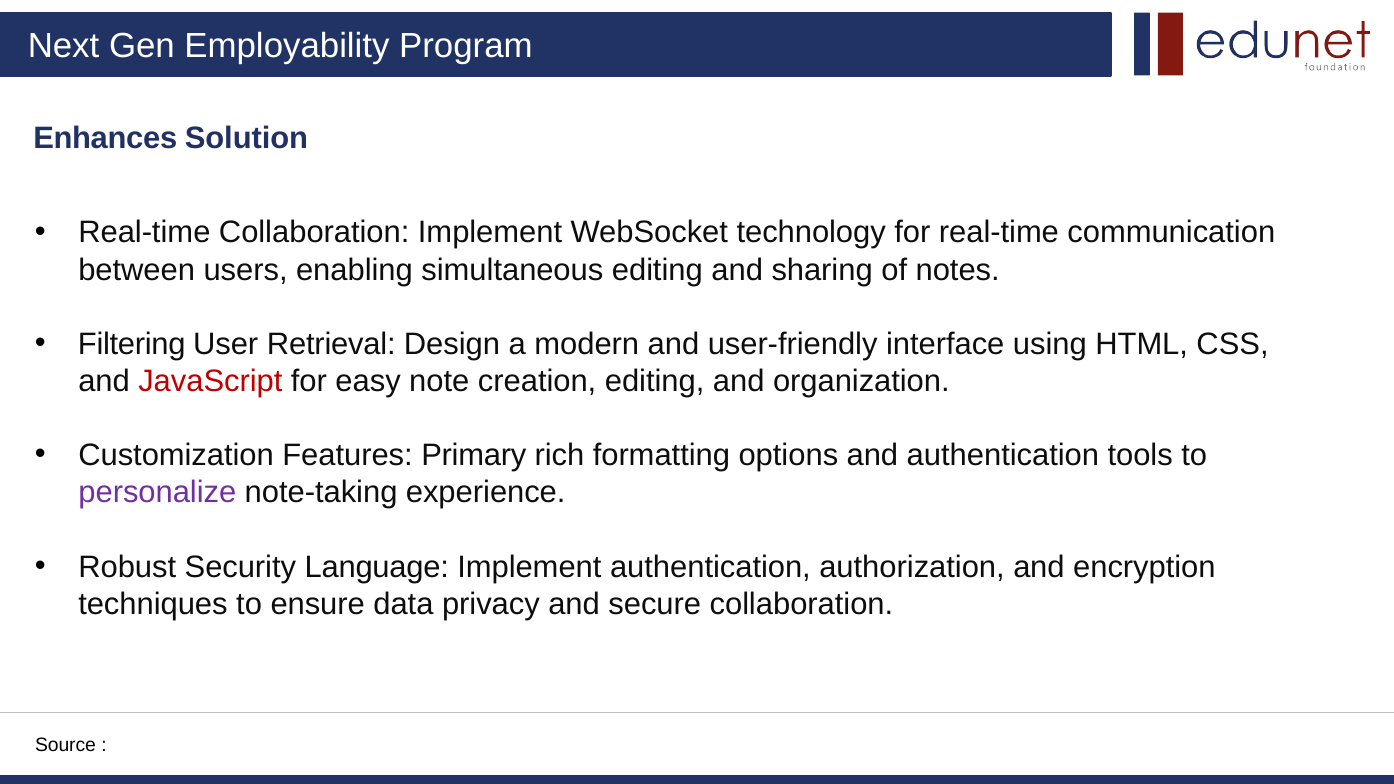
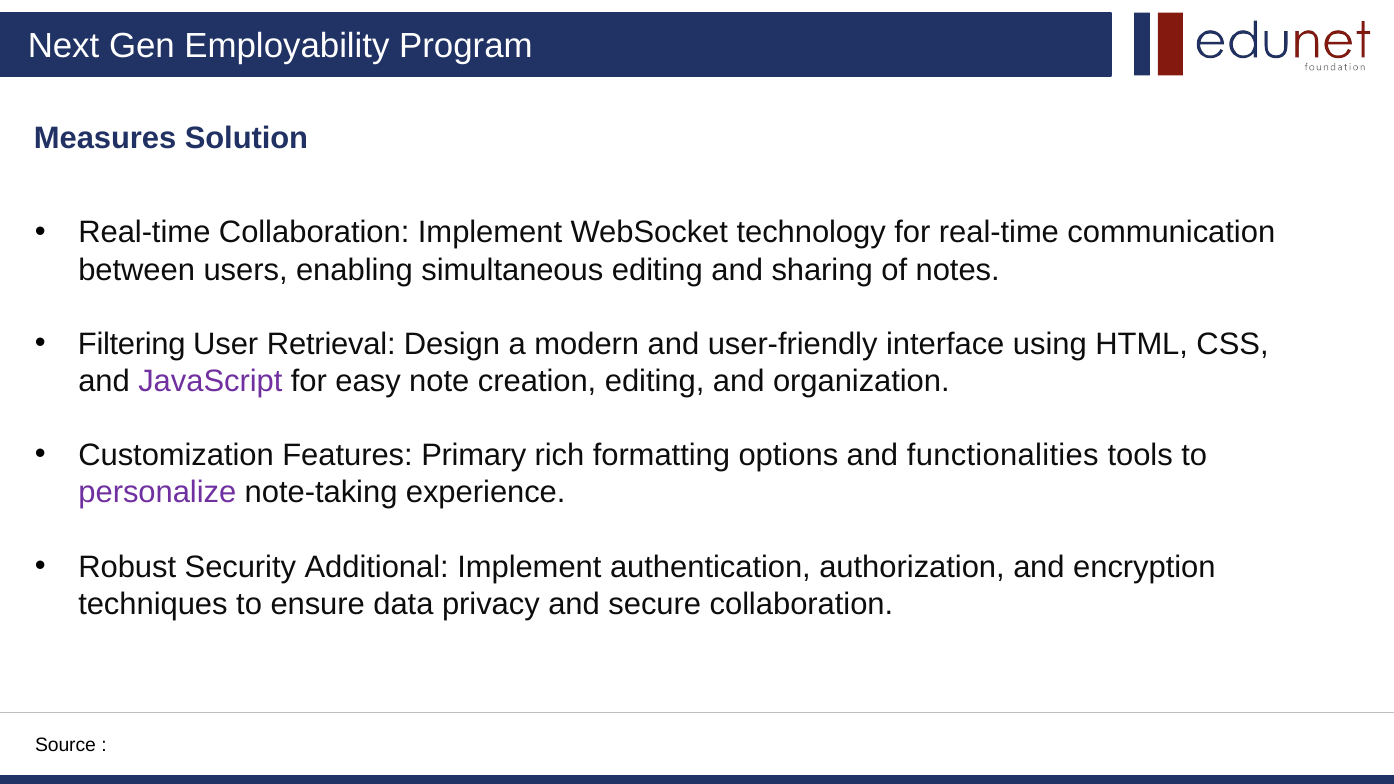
Enhances: Enhances -> Measures
JavaScript colour: red -> purple
and authentication: authentication -> functionalities
Language: Language -> Additional
